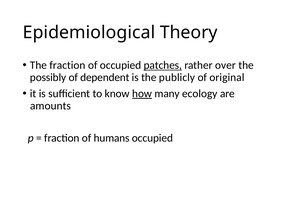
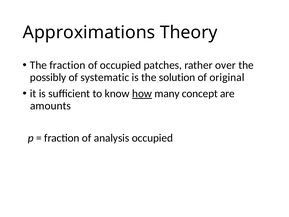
Epidemiological: Epidemiological -> Approximations
patches underline: present -> none
dependent: dependent -> systematic
publicly: publicly -> solution
ecology: ecology -> concept
humans: humans -> analysis
